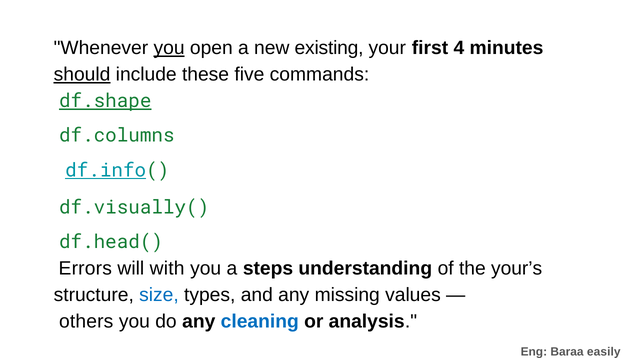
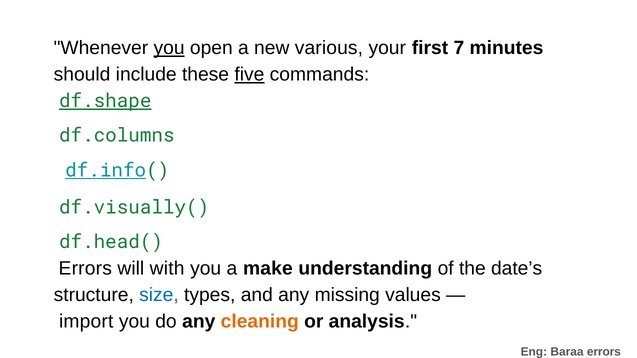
existing: existing -> various
4: 4 -> 7
should underline: present -> none
five underline: none -> present
steps: steps -> make
your’s: your’s -> date’s
others: others -> import
cleaning colour: blue -> orange
Baraa easily: easily -> errors
